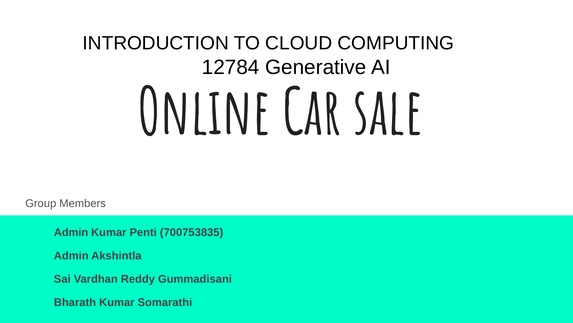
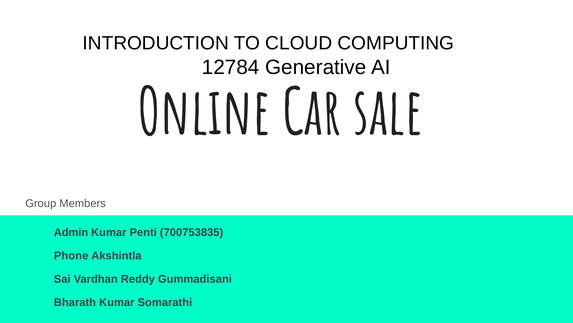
Admin at (71, 255): Admin -> Phone
